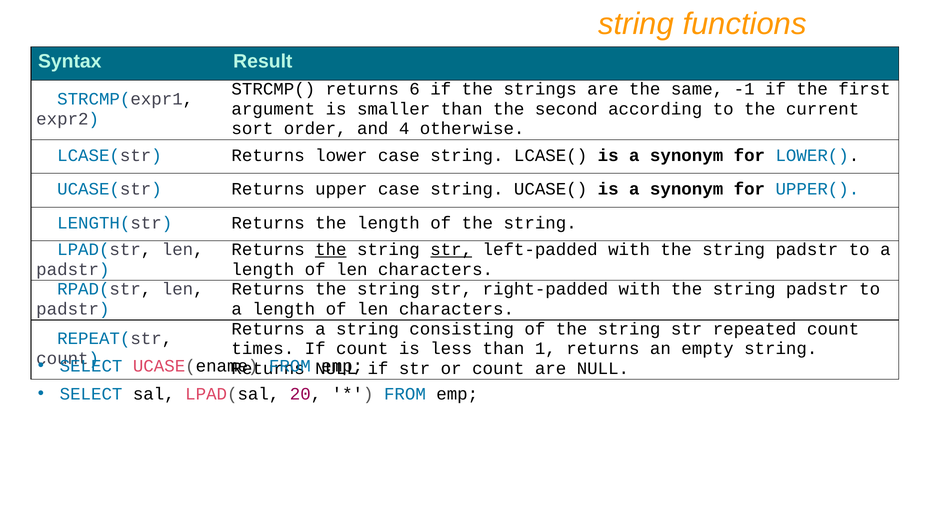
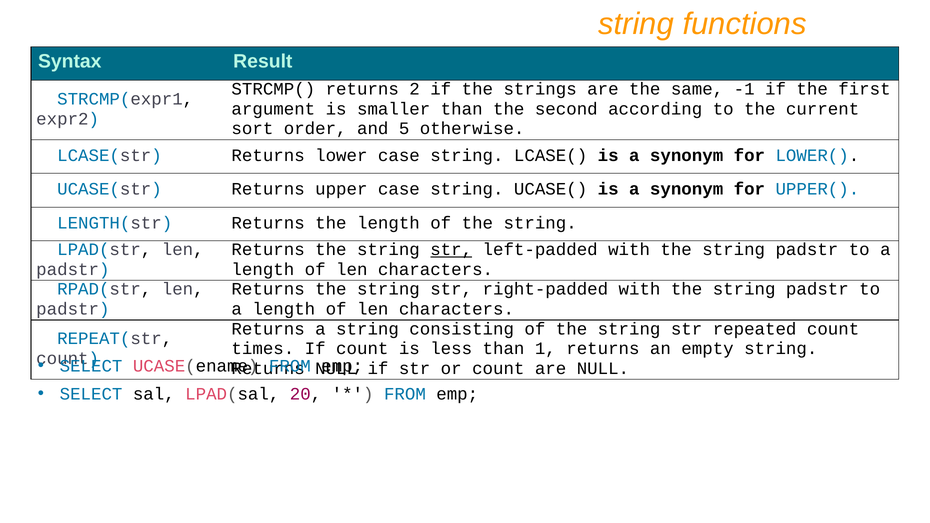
6: 6 -> 2
4: 4 -> 5
the at (331, 250) underline: present -> none
